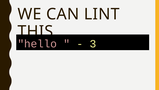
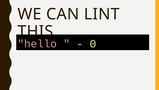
3: 3 -> 0
